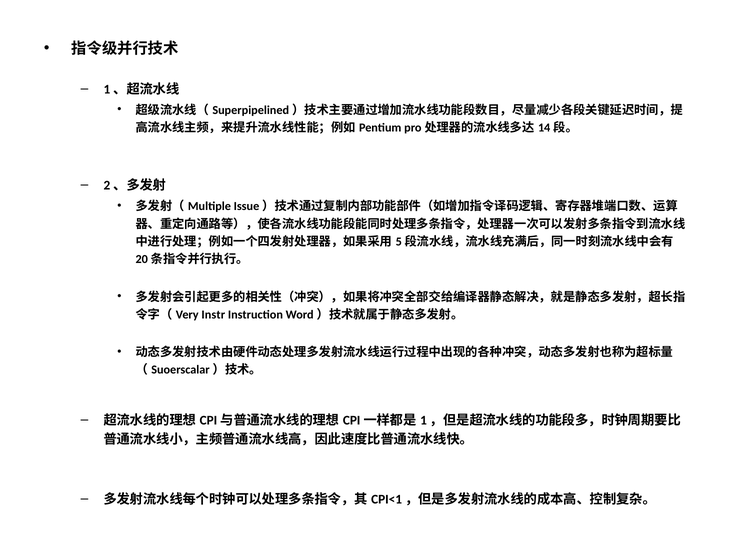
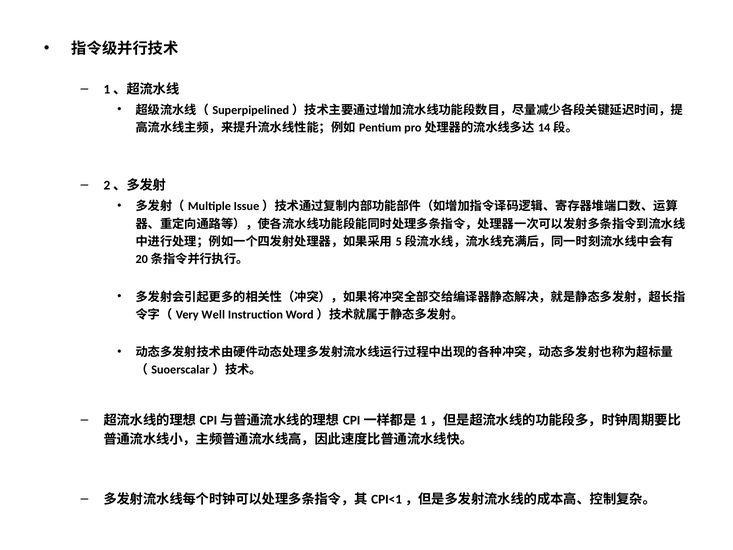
Instr: Instr -> Well
